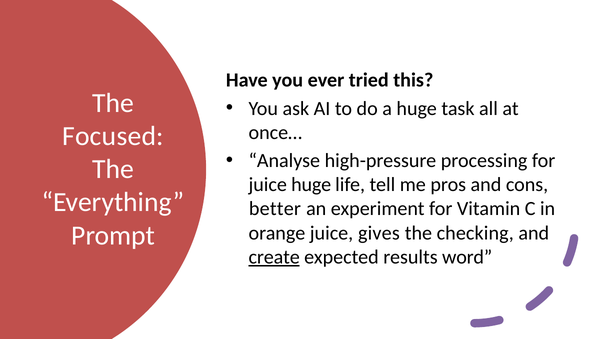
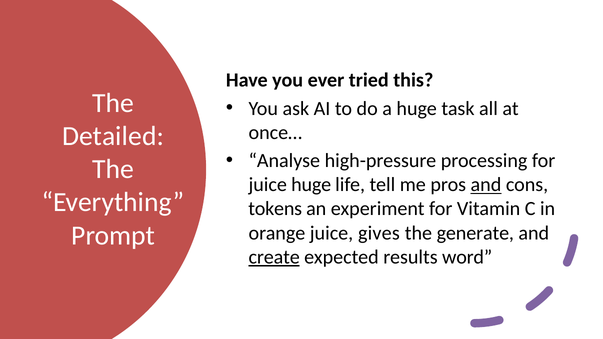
Focused: Focused -> Detailed
and at (486, 185) underline: none -> present
better: better -> tokens
checking: checking -> generate
